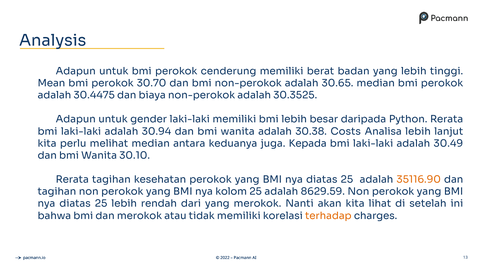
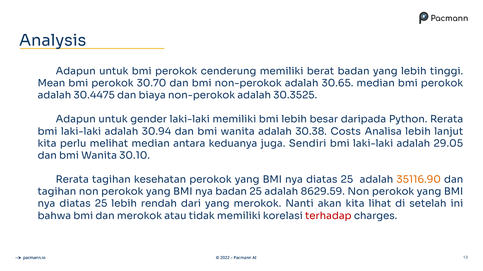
Kepada: Kepada -> Sendiri
30.49: 30.49 -> 29.05
nya kolom: kolom -> badan
terhadap colour: orange -> red
